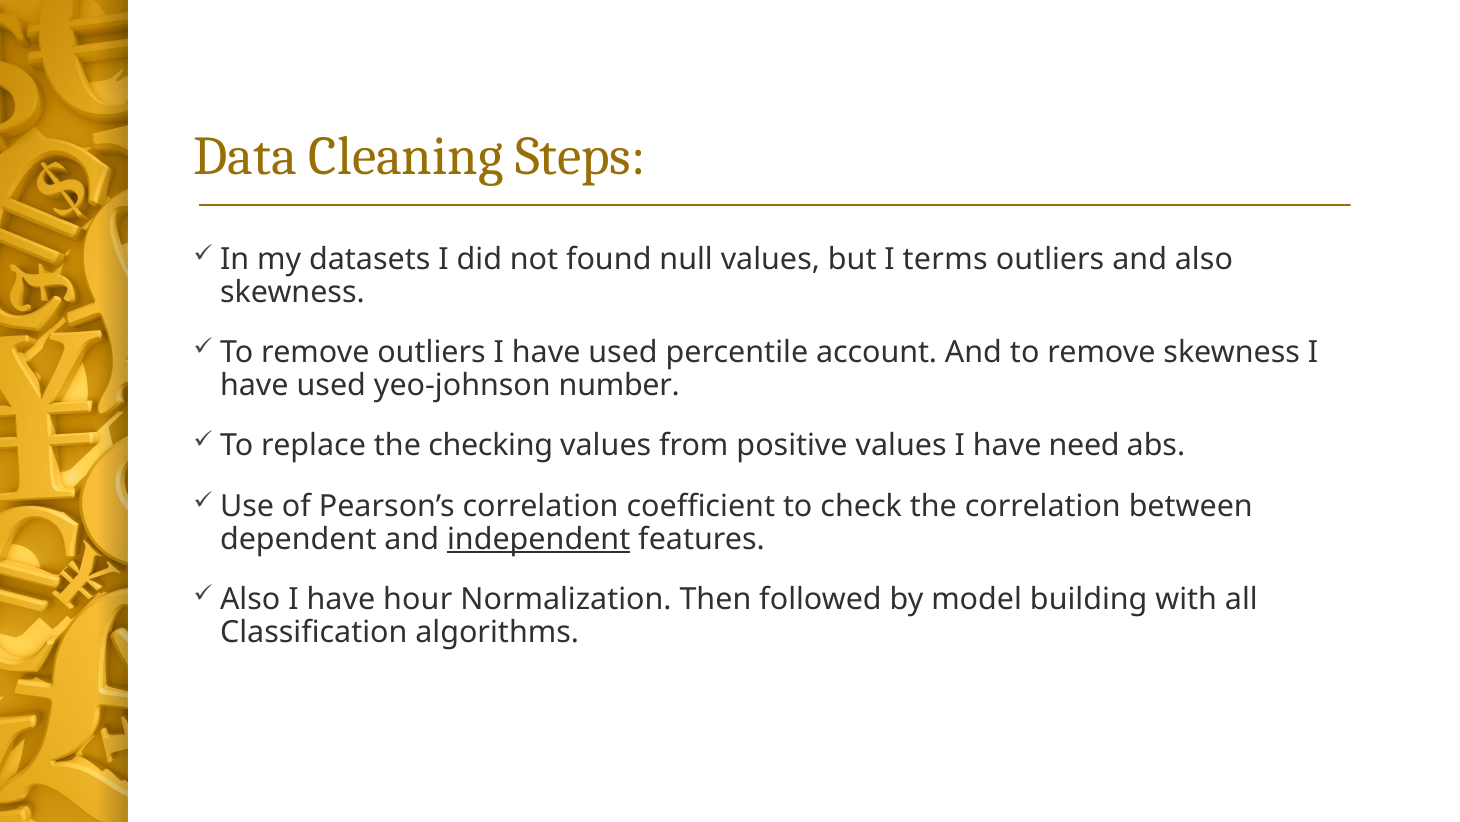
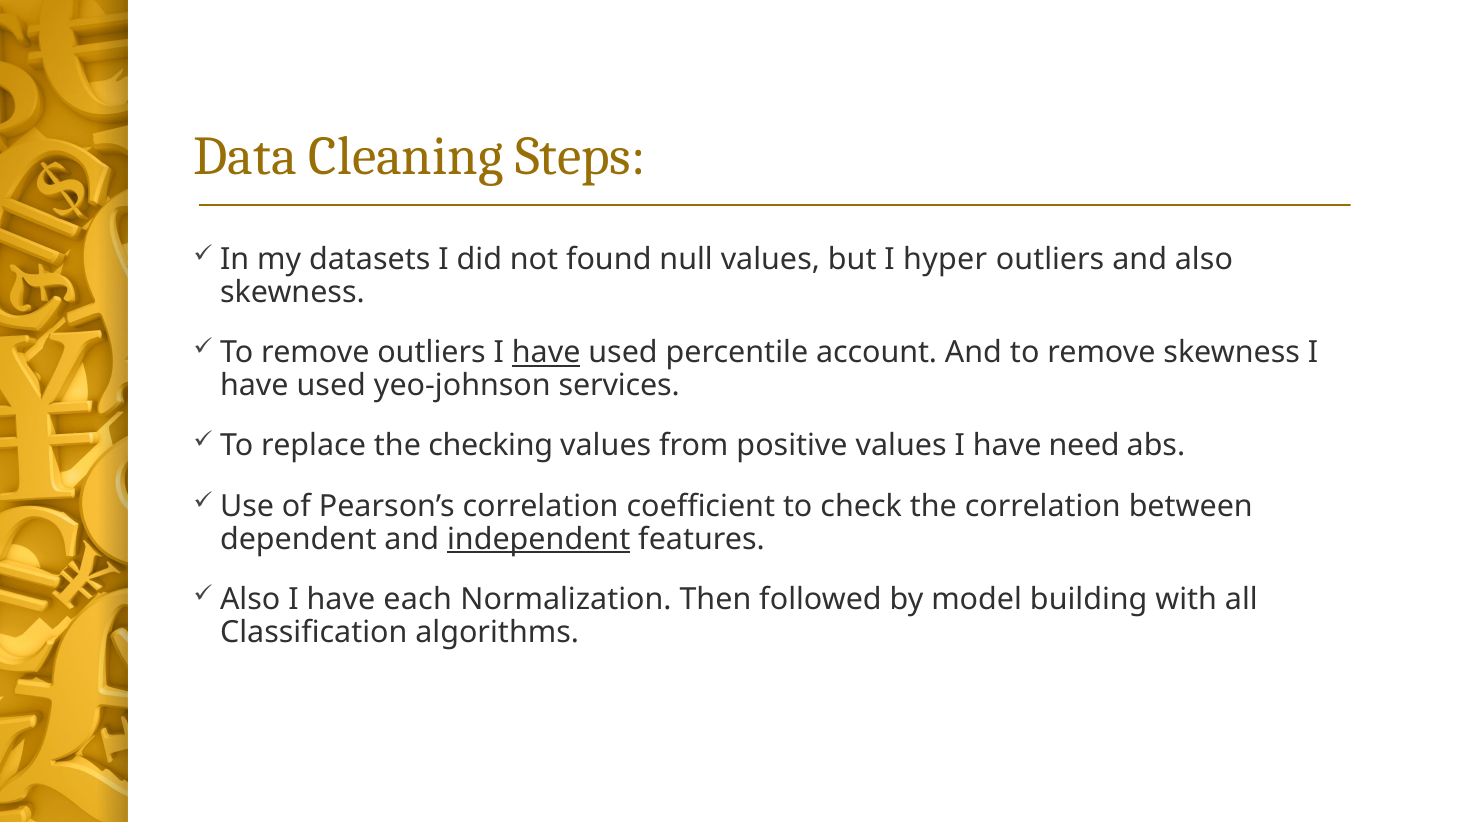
terms: terms -> hyper
have at (546, 352) underline: none -> present
number: number -> services
hour: hour -> each
